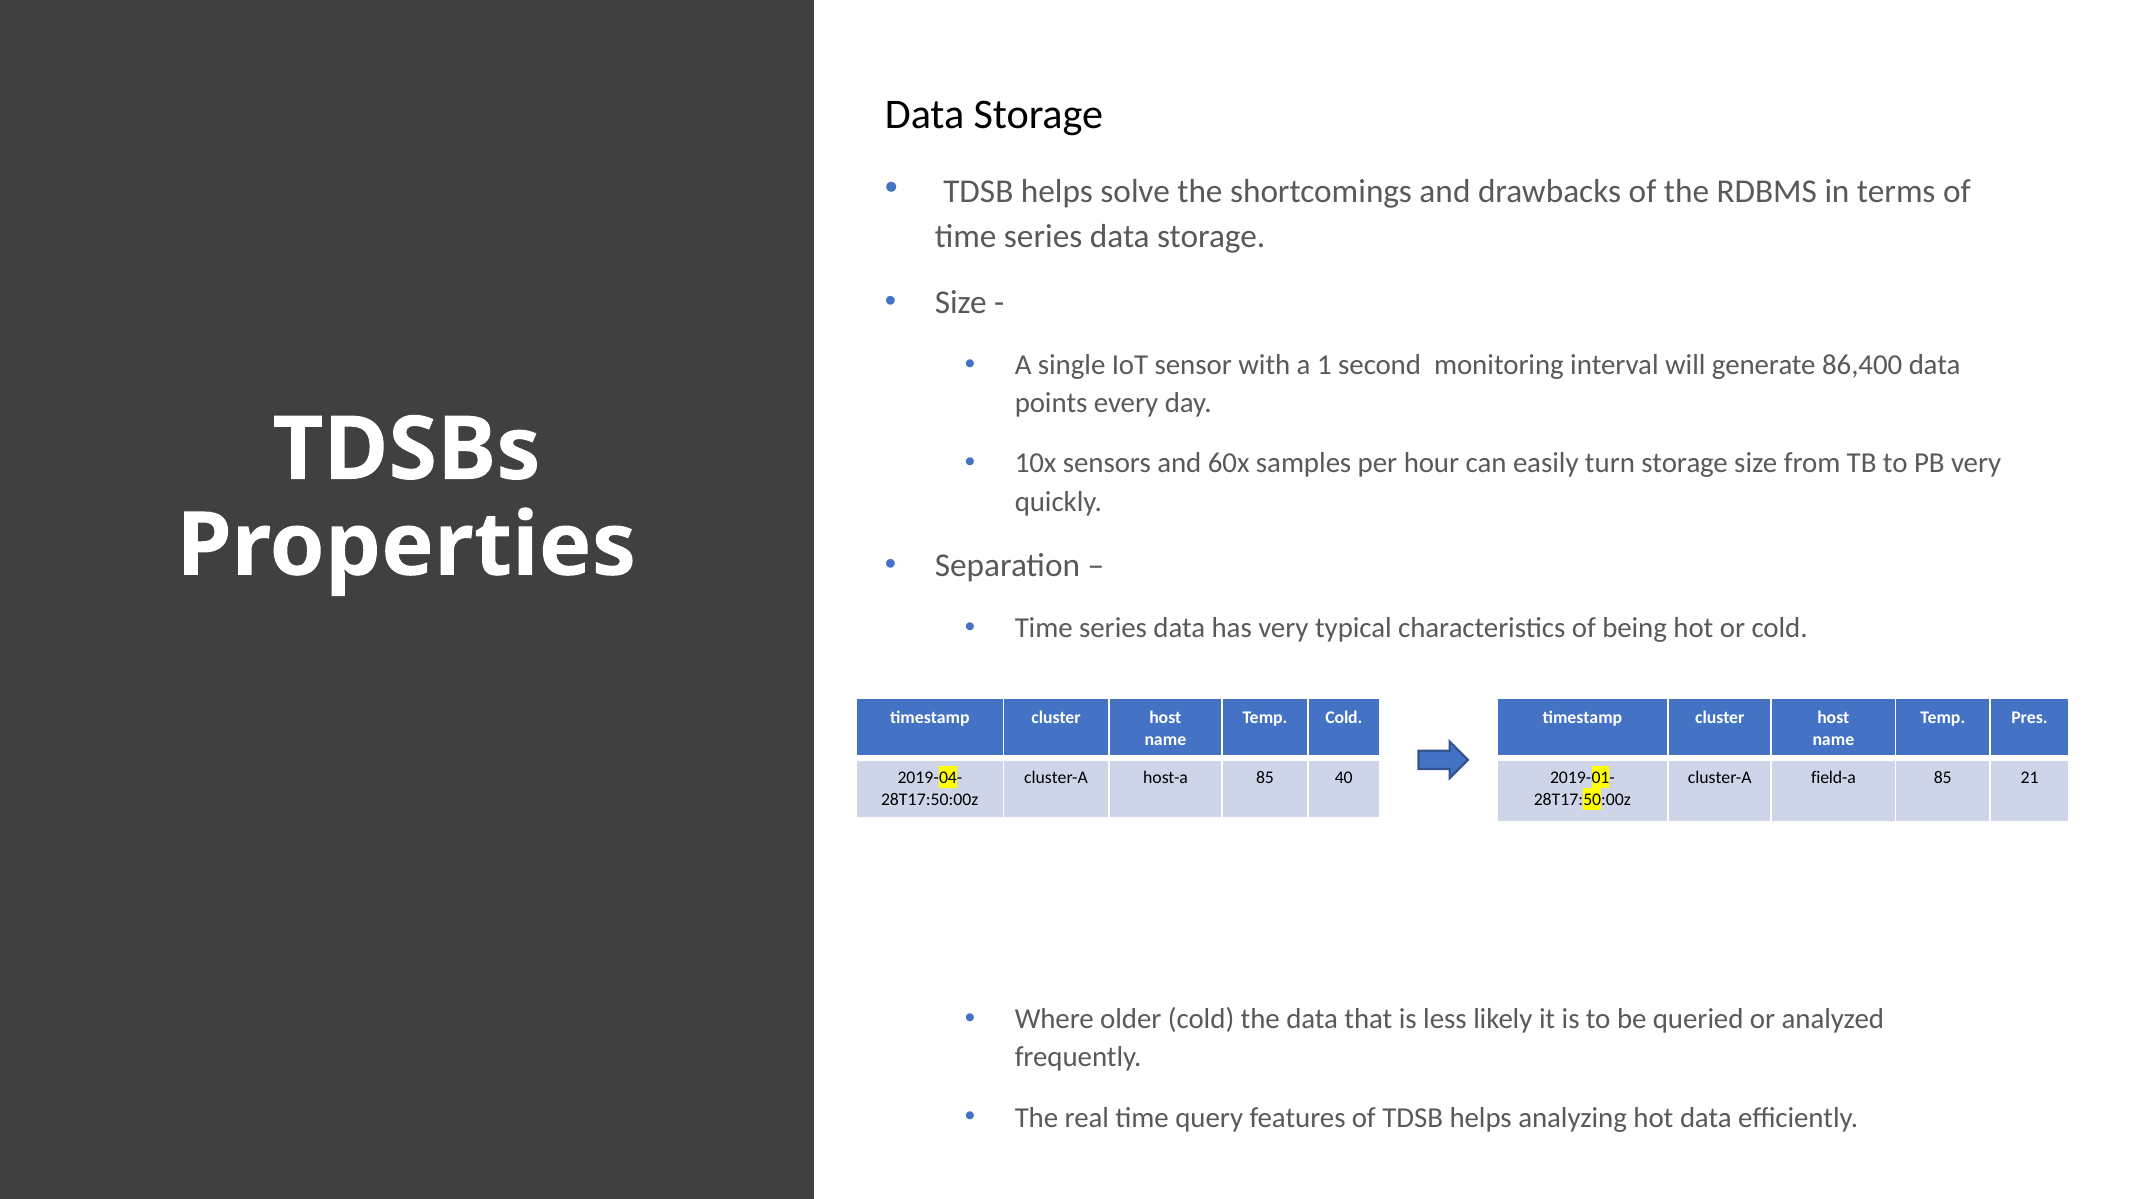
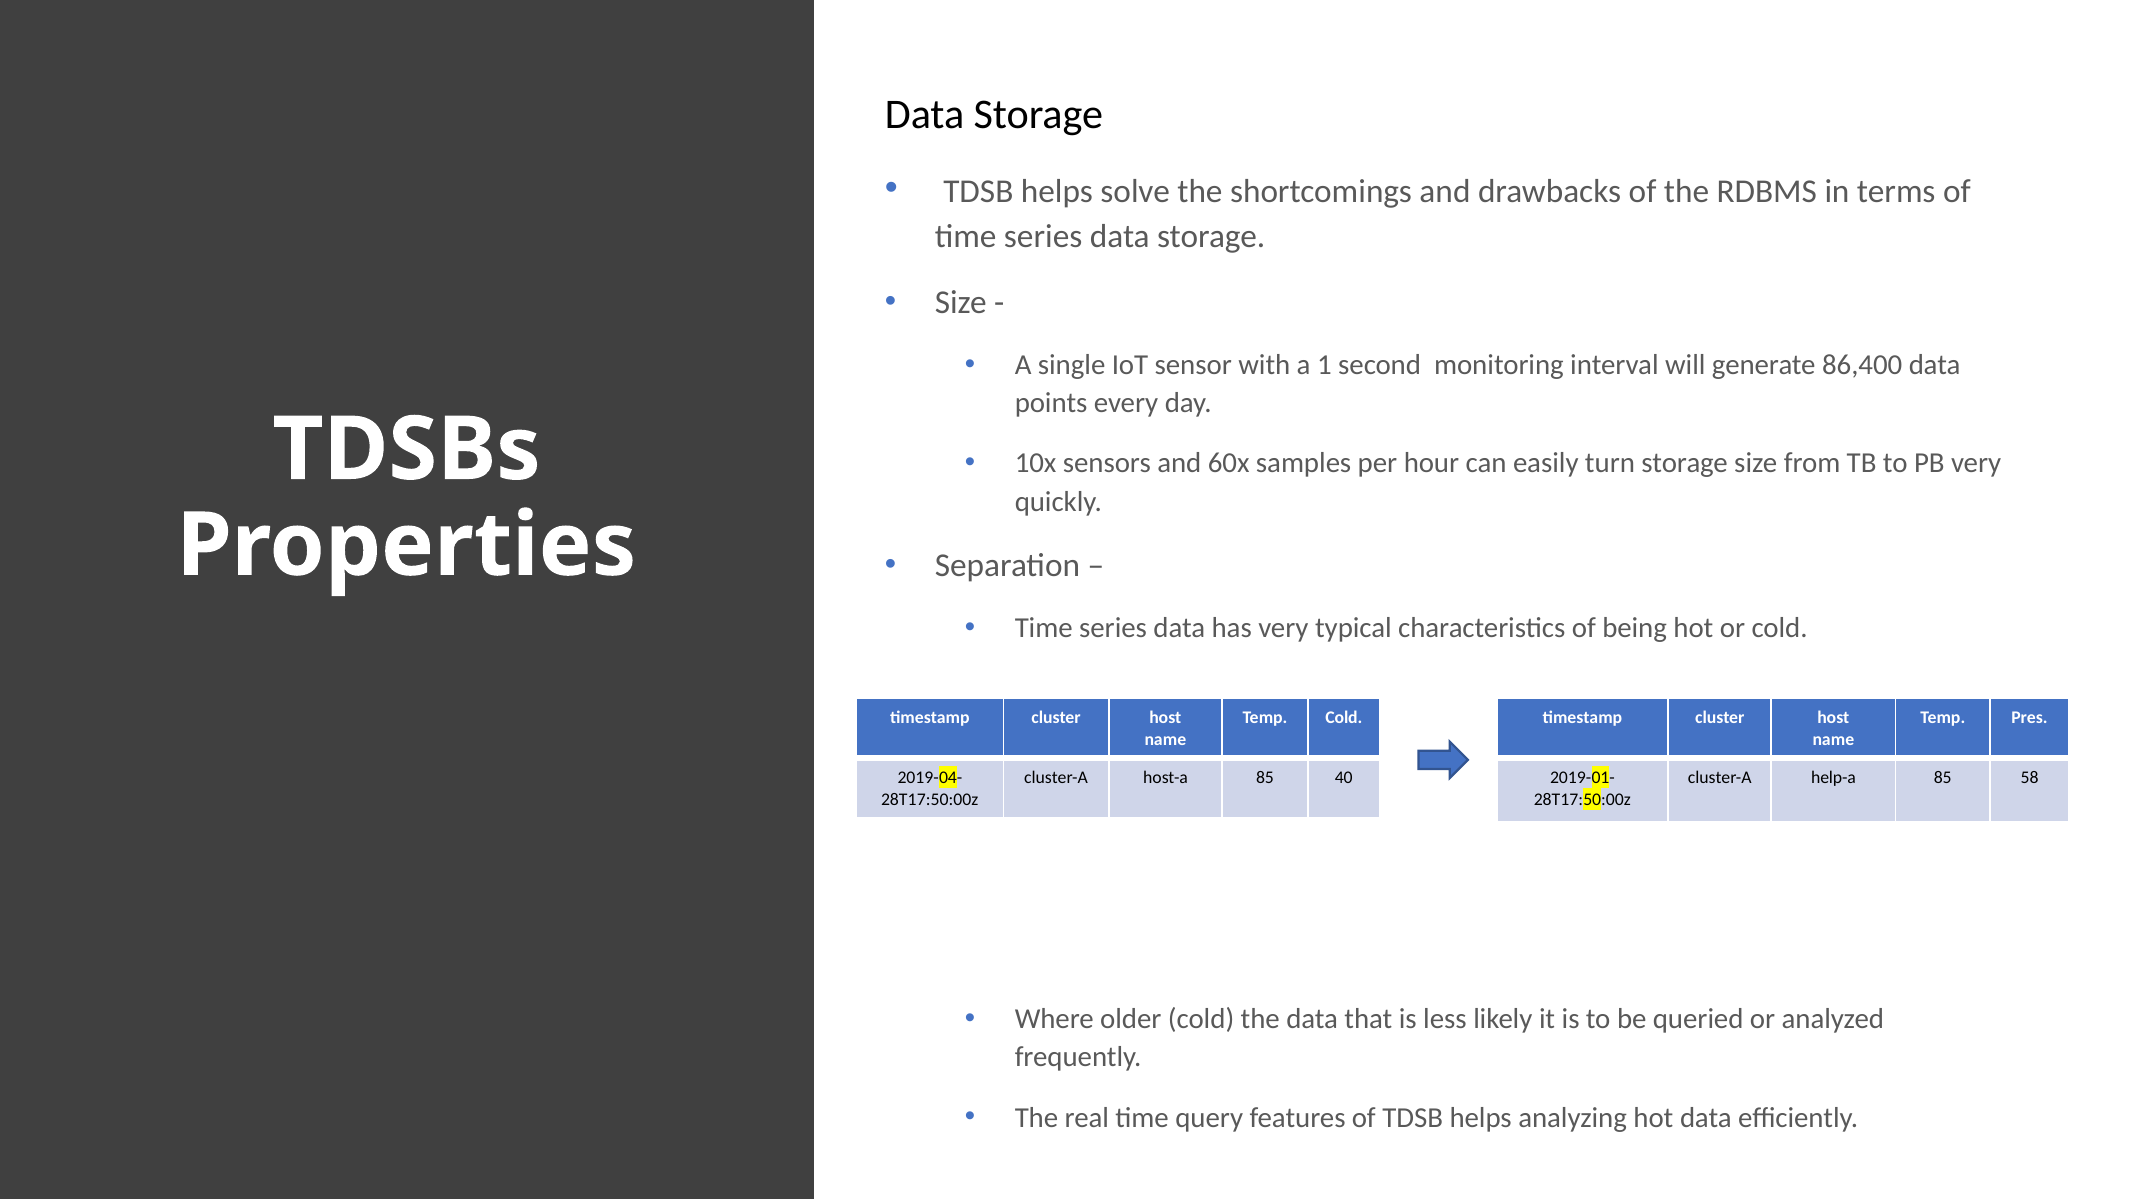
field-a: field-a -> help-a
21: 21 -> 58
